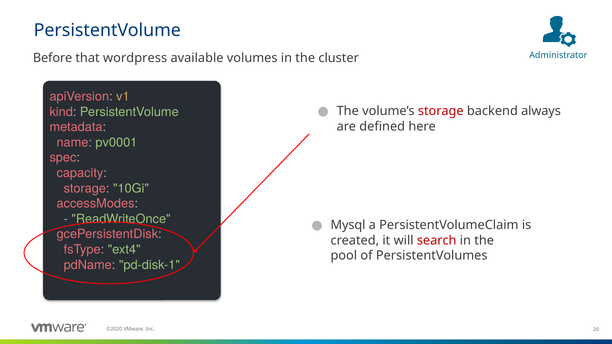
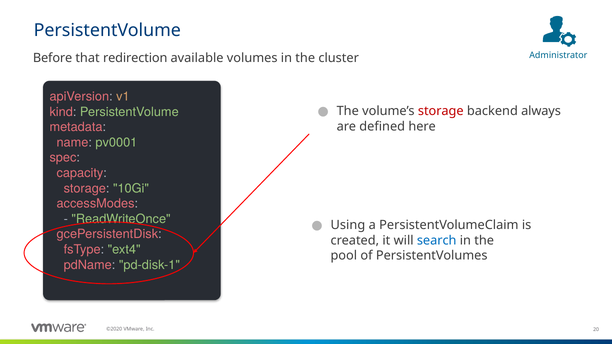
wordpress: wordpress -> redirection
Mysql: Mysql -> Using
search colour: red -> blue
